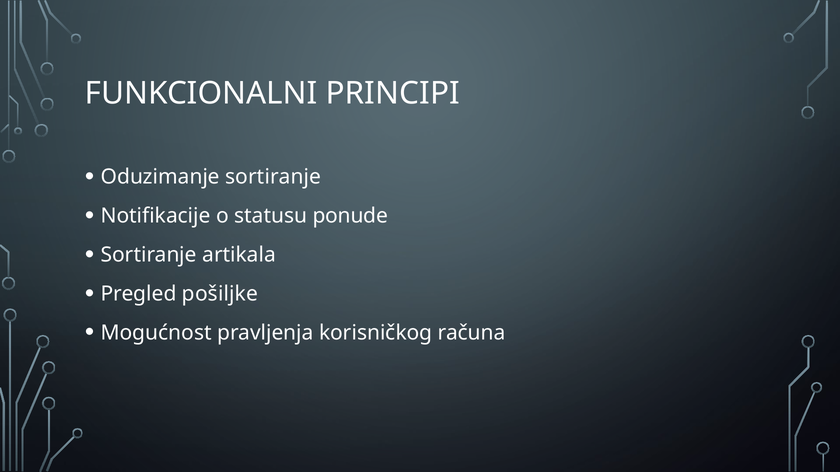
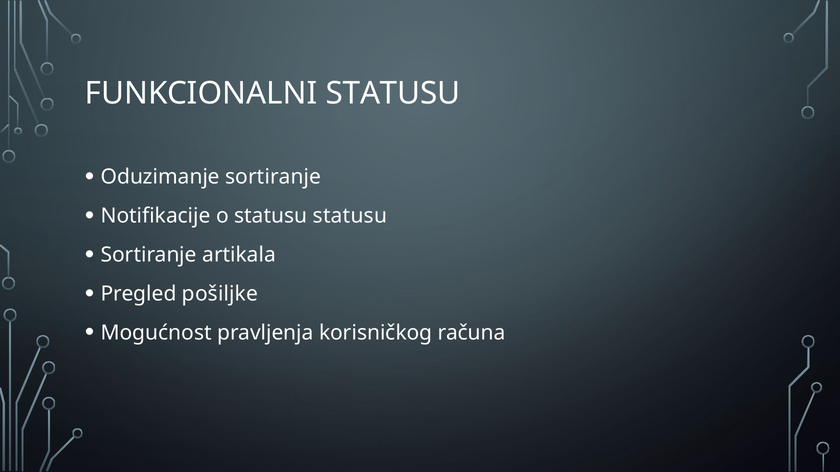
FUNKCIONALNI PRINCIPI: PRINCIPI -> STATUSU
statusu ponude: ponude -> statusu
